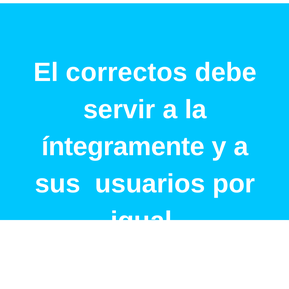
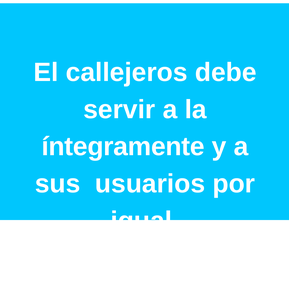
correctos: correctos -> callejeros
